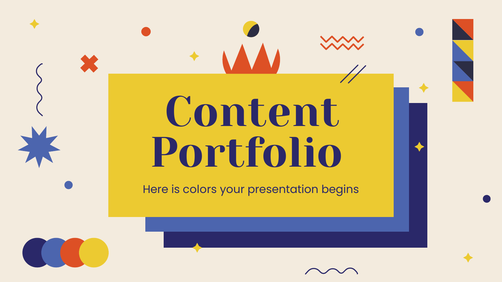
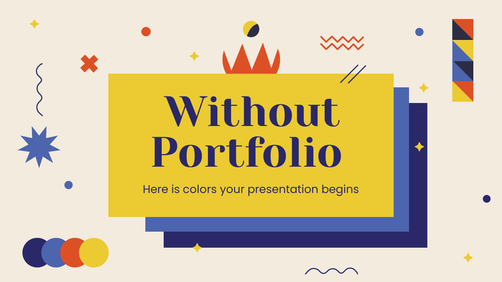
Content: Content -> Without
